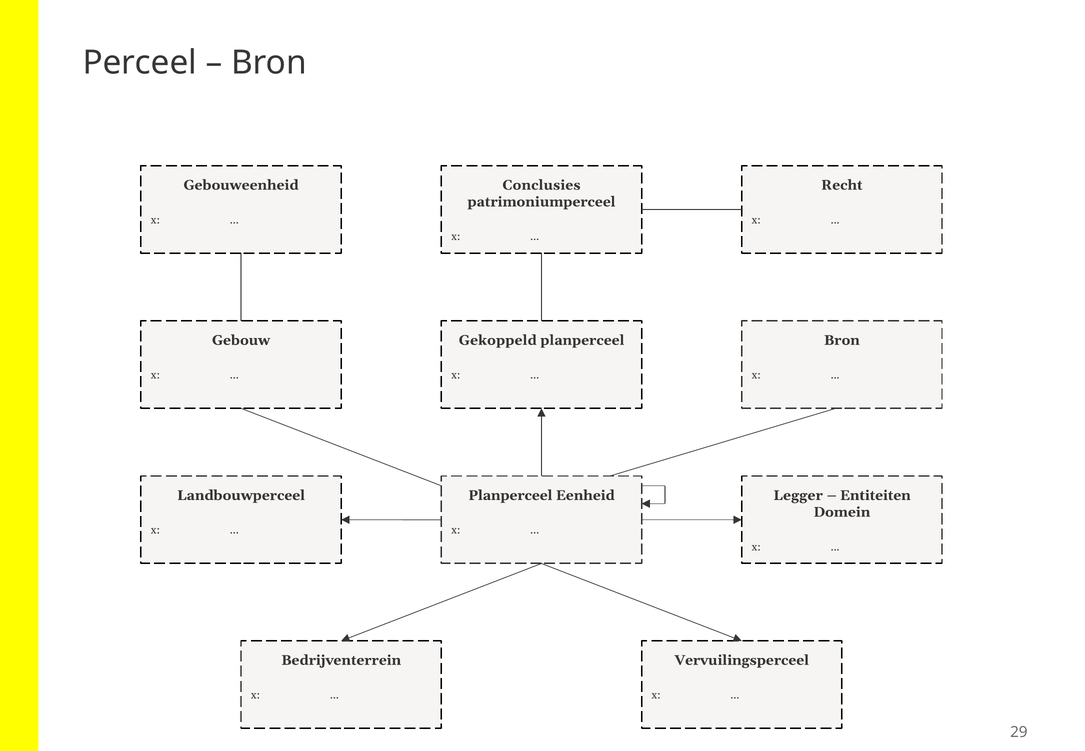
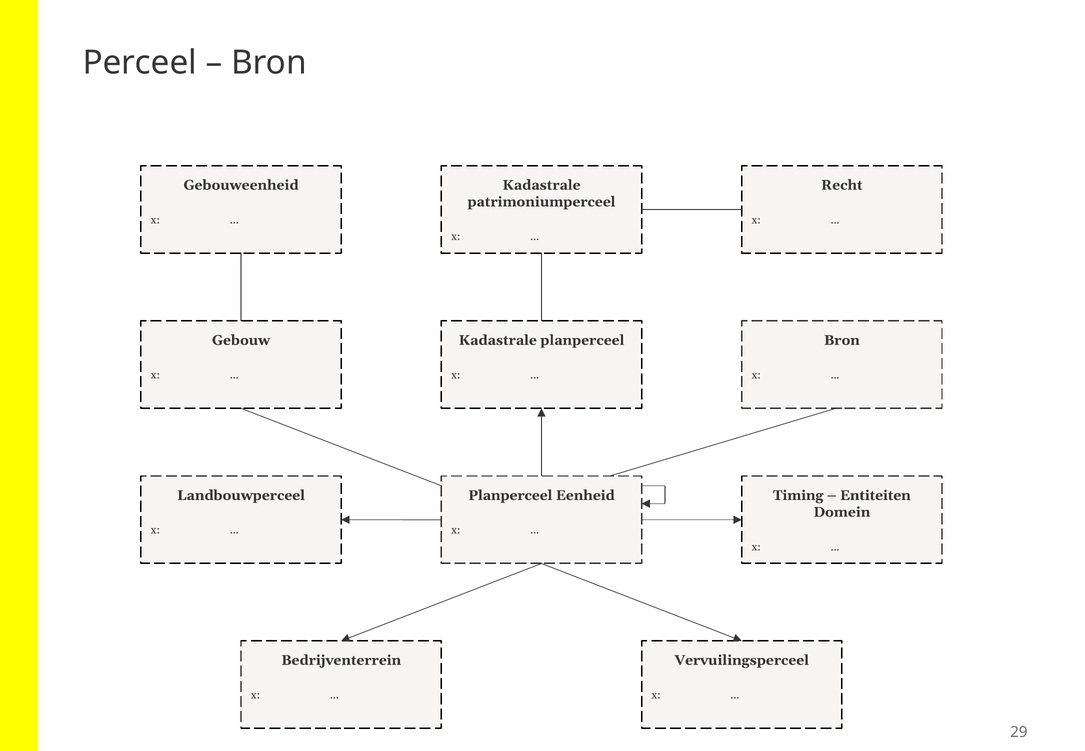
Conclusies at (541, 185): Conclusies -> Kadastrale
Gekoppeld at (498, 340): Gekoppeld -> Kadastrale
Legger: Legger -> Timing
